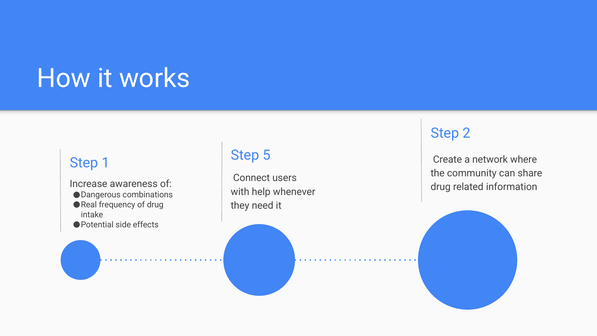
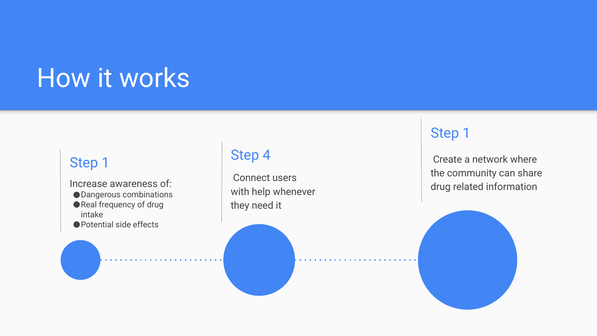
2 at (467, 133): 2 -> 1
5: 5 -> 4
